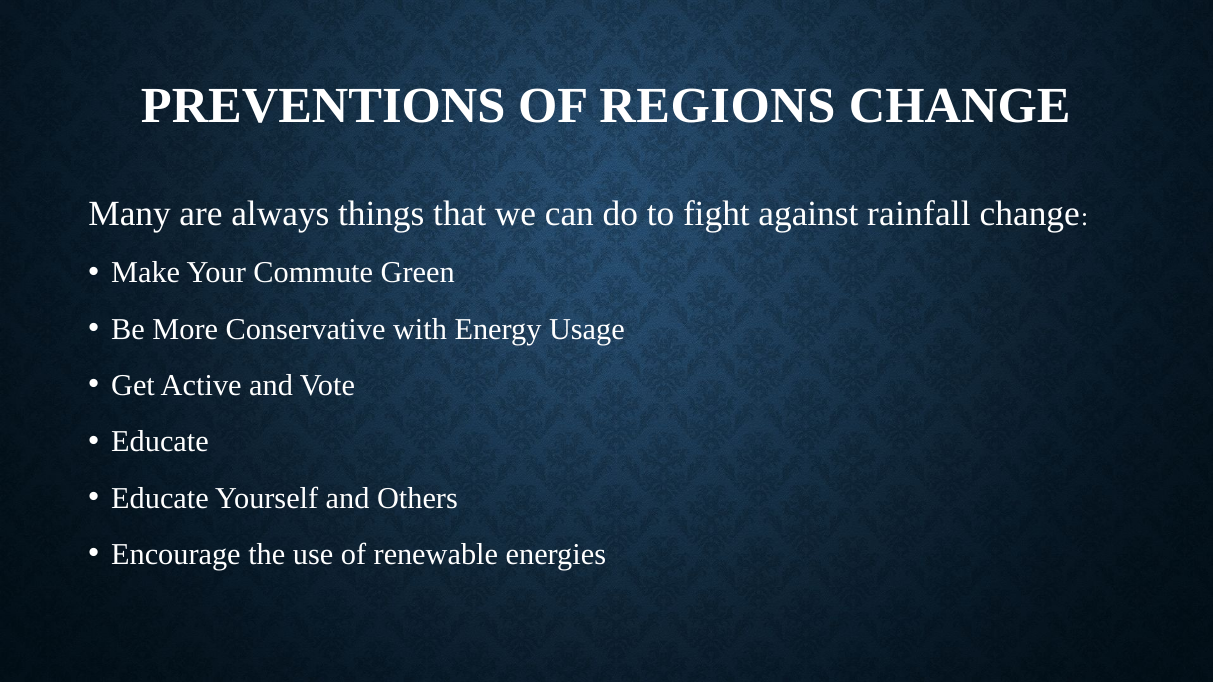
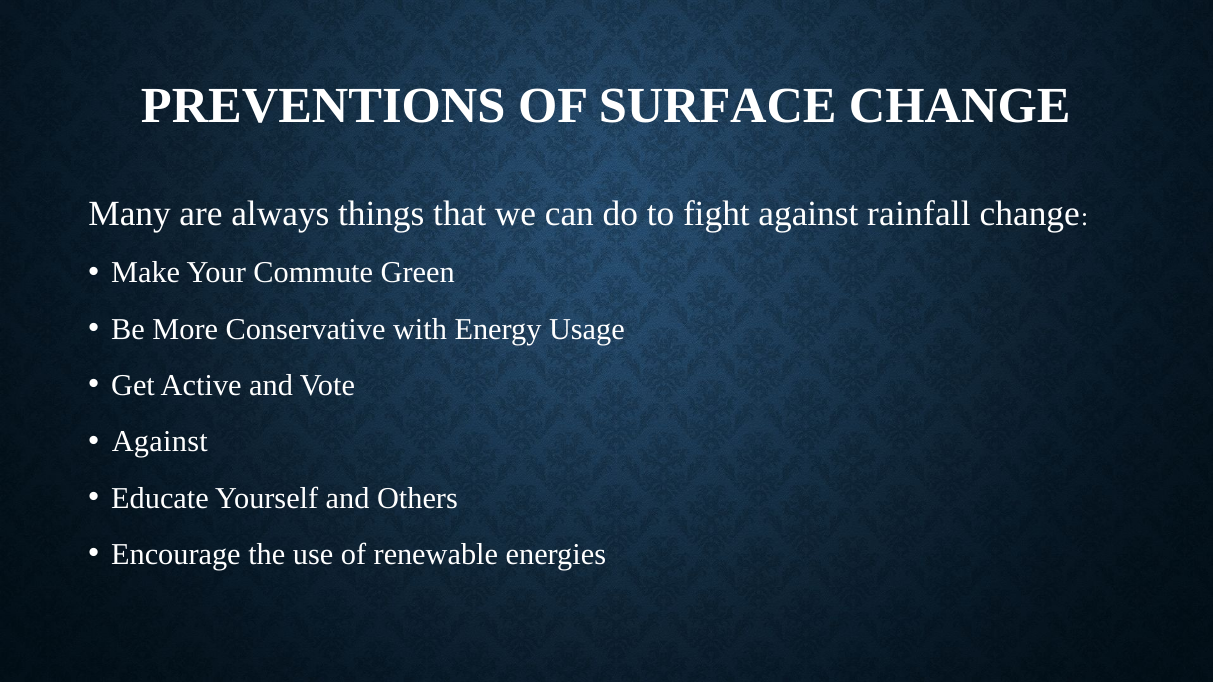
REGIONS: REGIONS -> SURFACE
Educate at (160, 442): Educate -> Against
